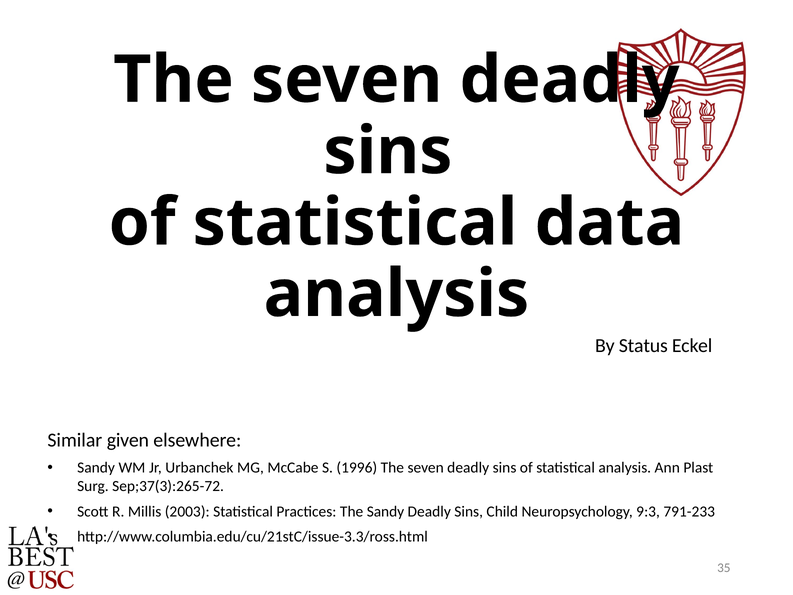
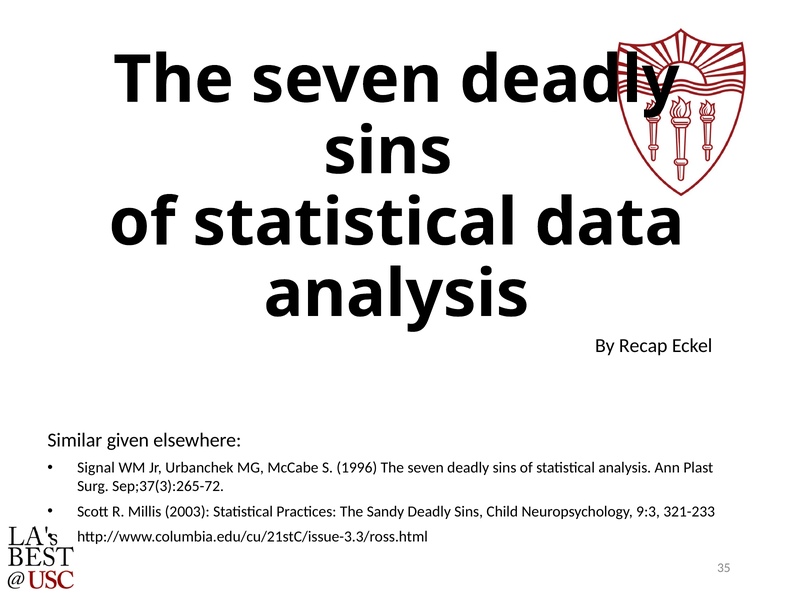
Status: Status -> Recap
Sandy at (96, 468): Sandy -> Signal
791-233: 791-233 -> 321-233
